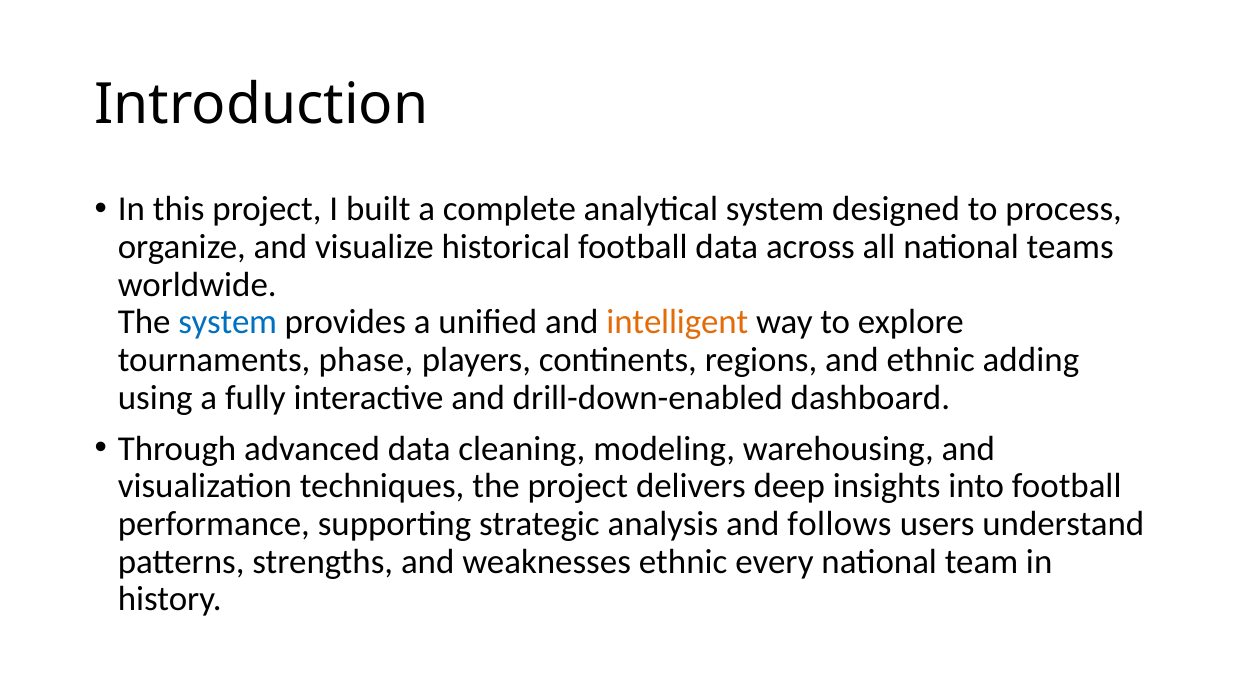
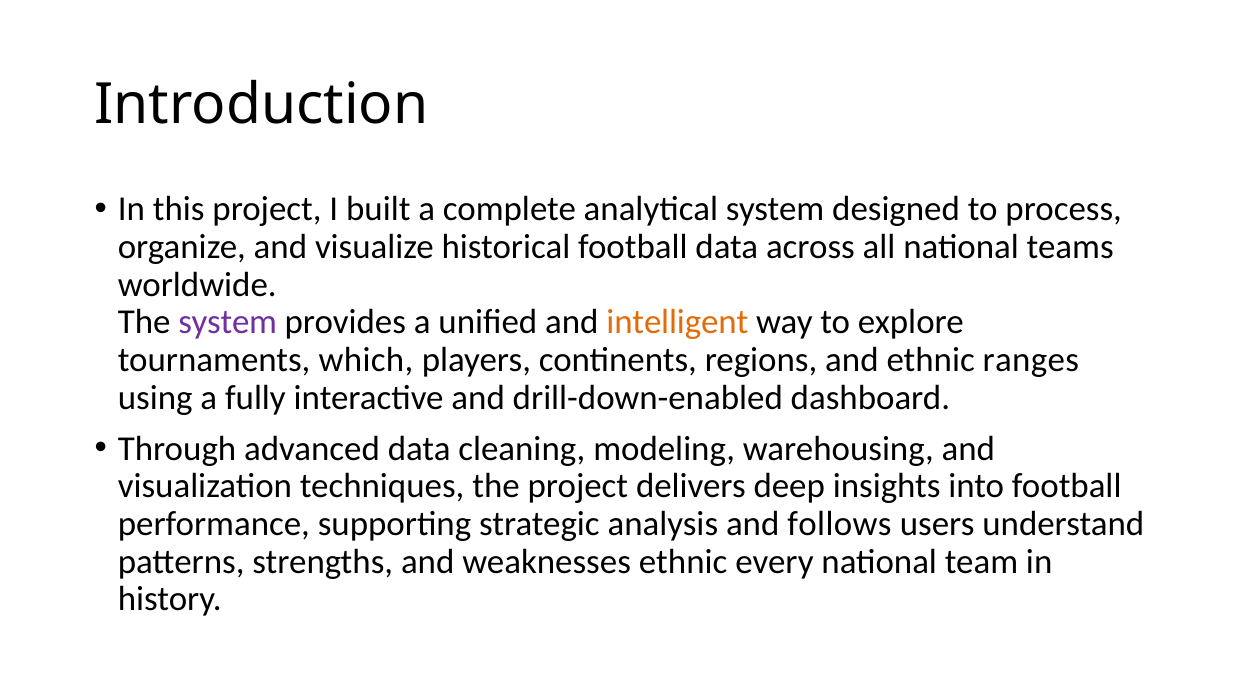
system at (228, 322) colour: blue -> purple
phase: phase -> which
adding: adding -> ranges
